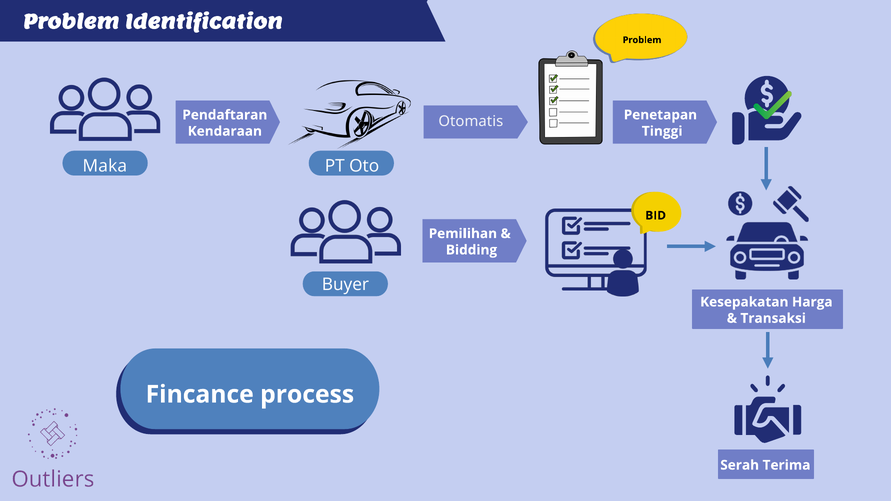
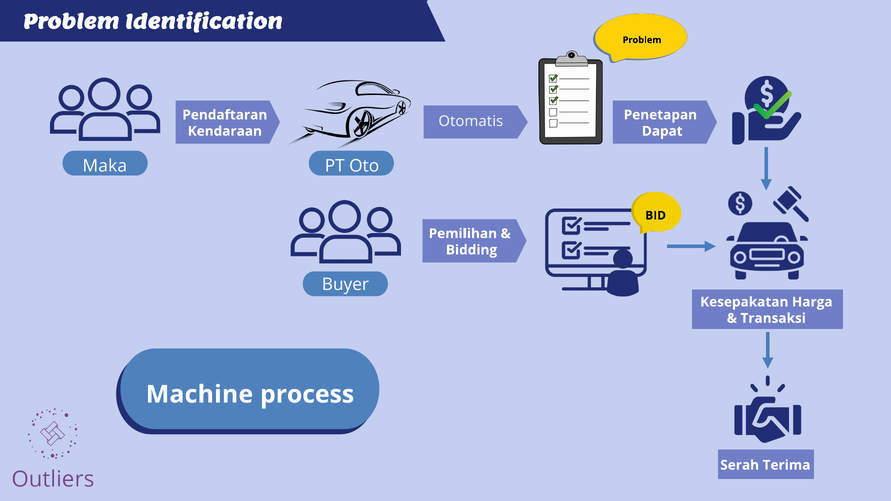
Tinggi: Tinggi -> Dapat
Fincance: Fincance -> Machine
